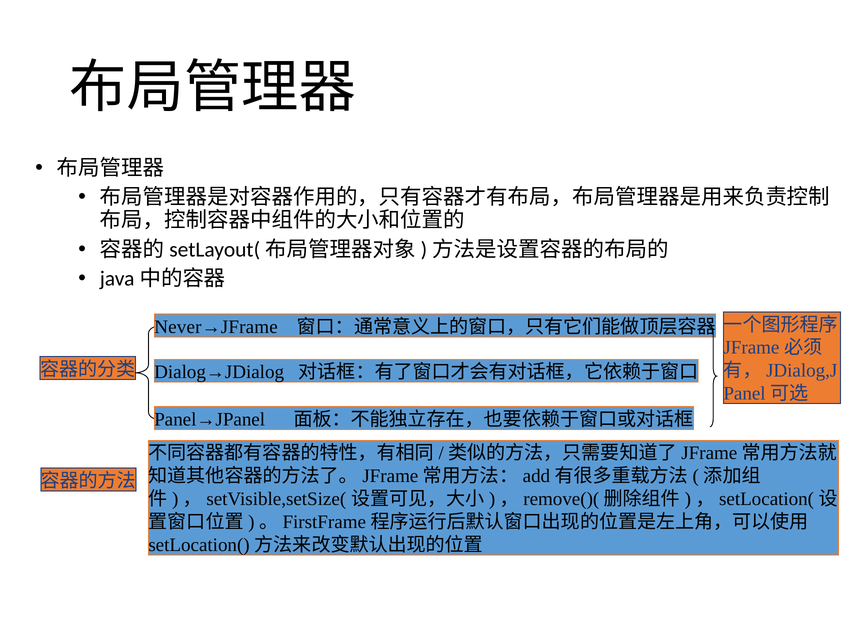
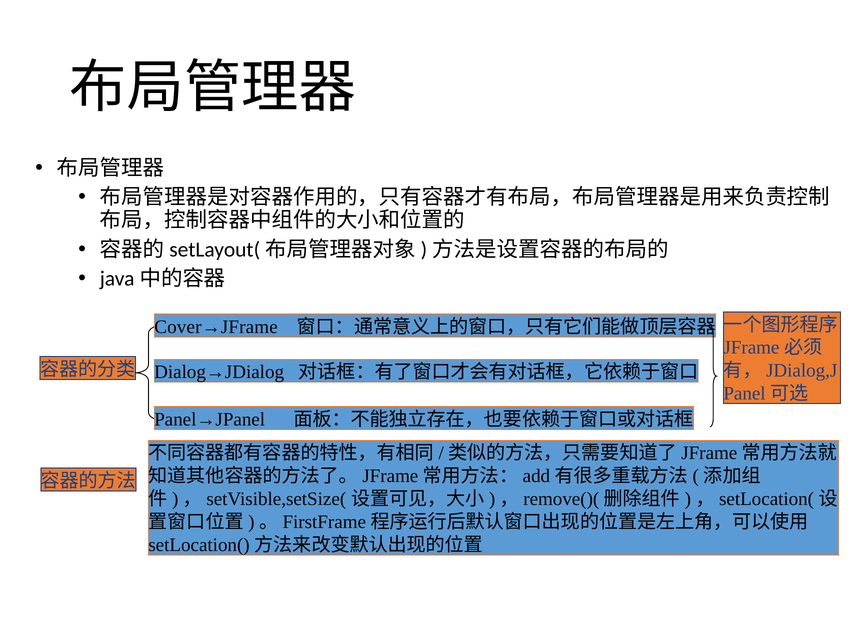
Never→JFrame: Never→JFrame -> Cover→JFrame
